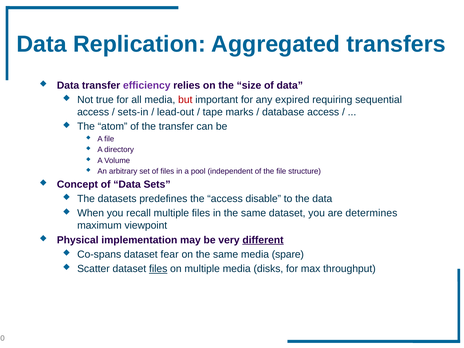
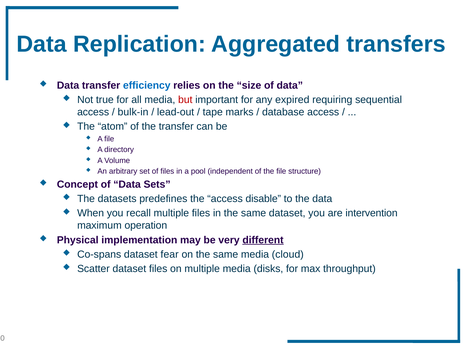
efficiency colour: purple -> blue
sets-in: sets-in -> bulk-in
determines: determines -> intervention
viewpoint: viewpoint -> operation
spare: spare -> cloud
files at (158, 269) underline: present -> none
